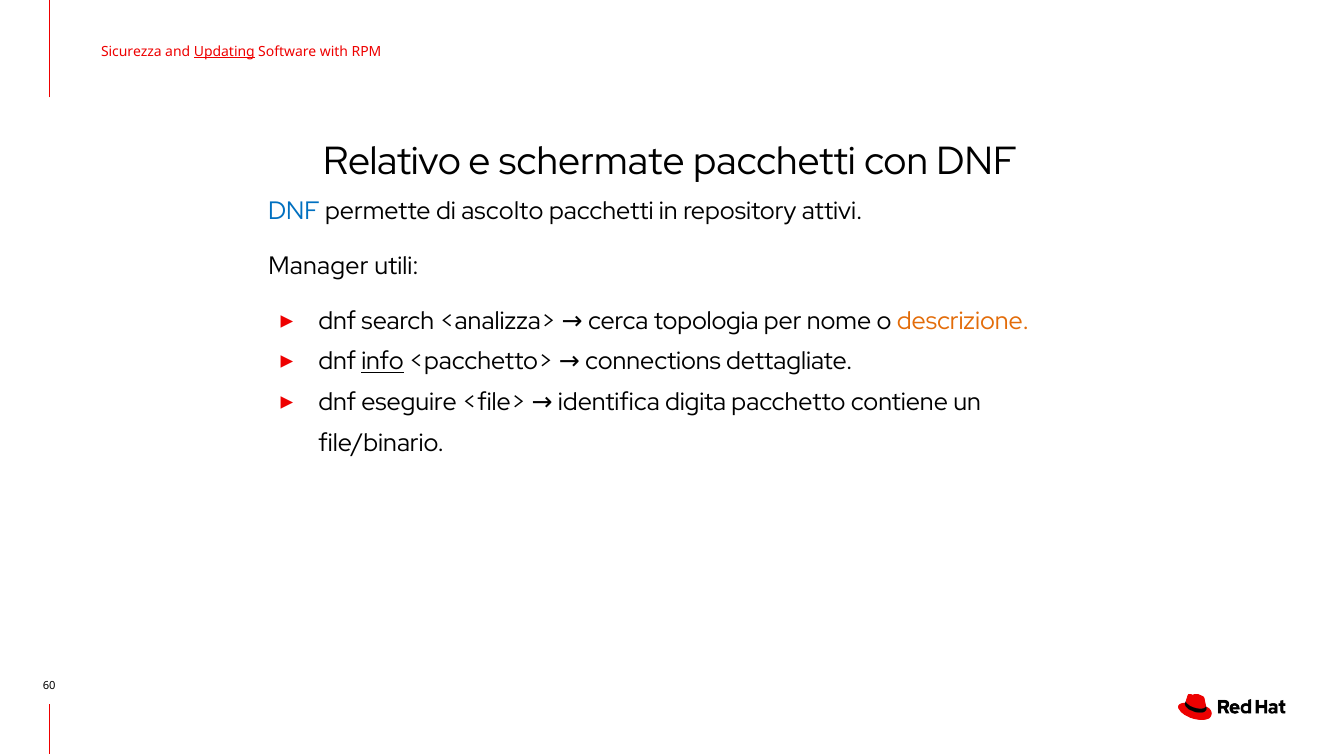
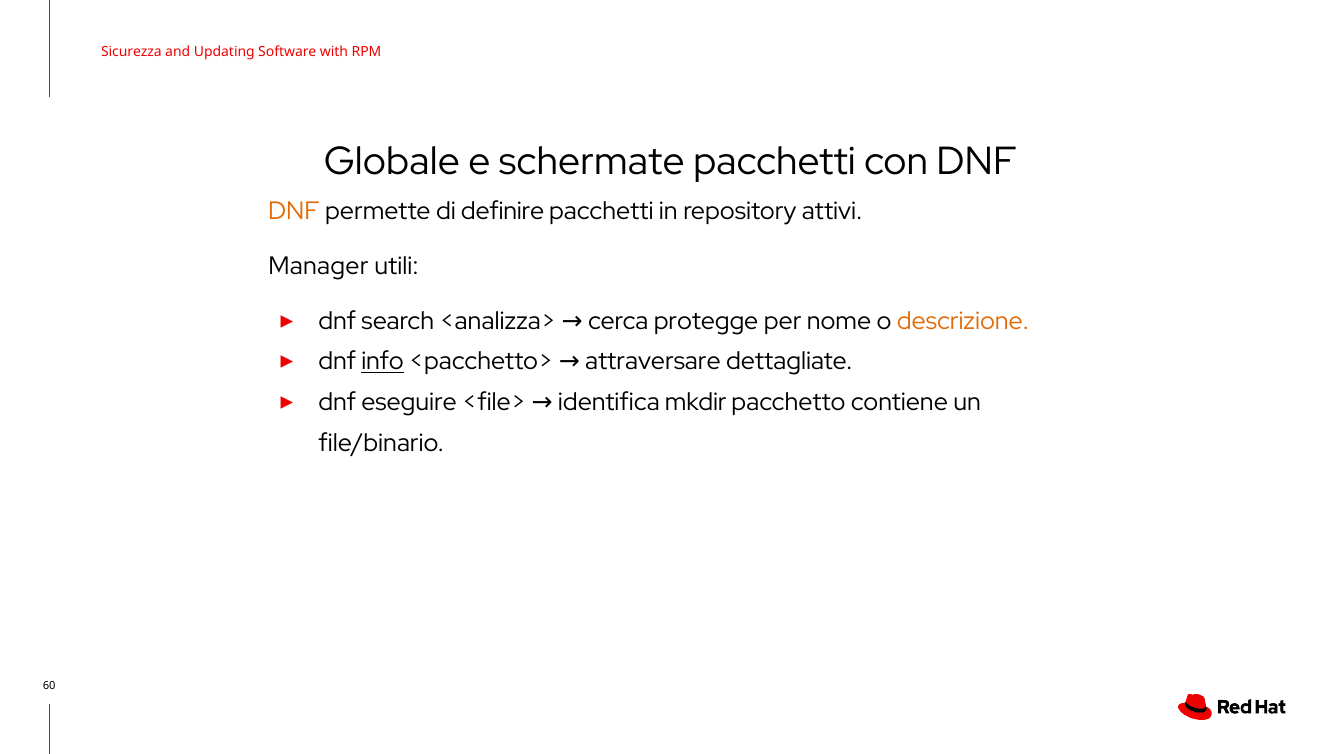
Updating underline: present -> none
Relativo: Relativo -> Globale
DNF at (294, 212) colour: blue -> orange
ascolto: ascolto -> definire
topologia: topologia -> protegge
connections: connections -> attraversare
digita: digita -> mkdir
